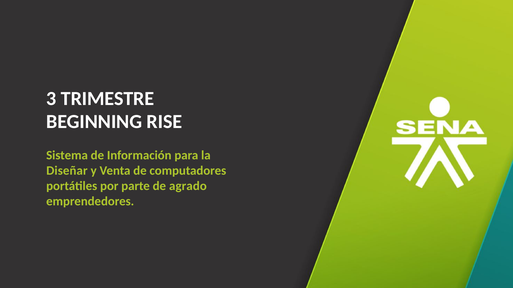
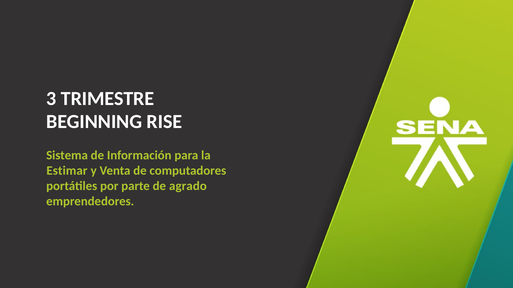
Diseñar: Diseñar -> Estimar
